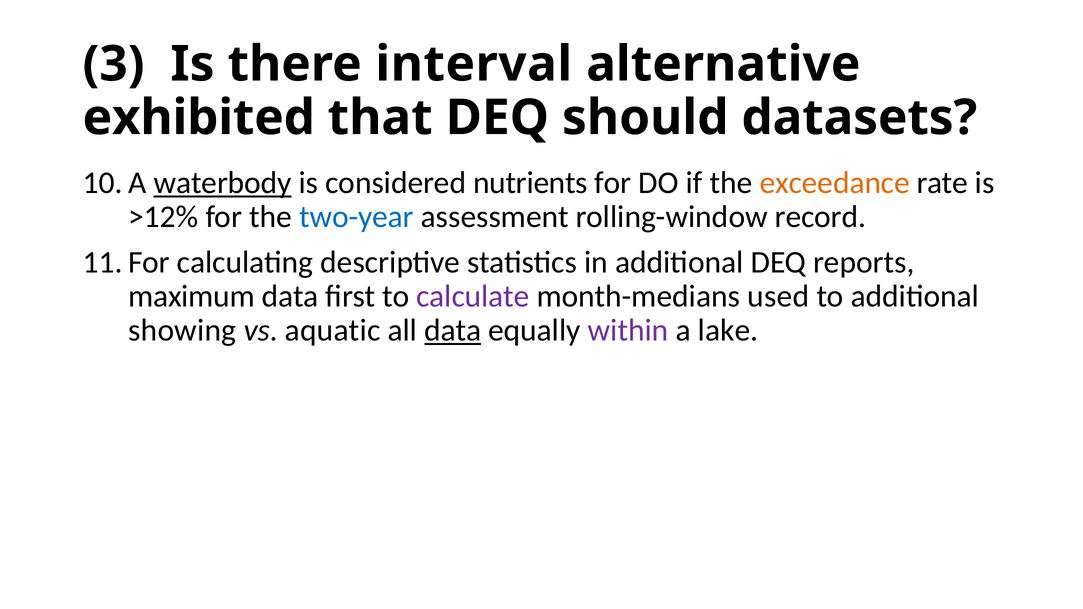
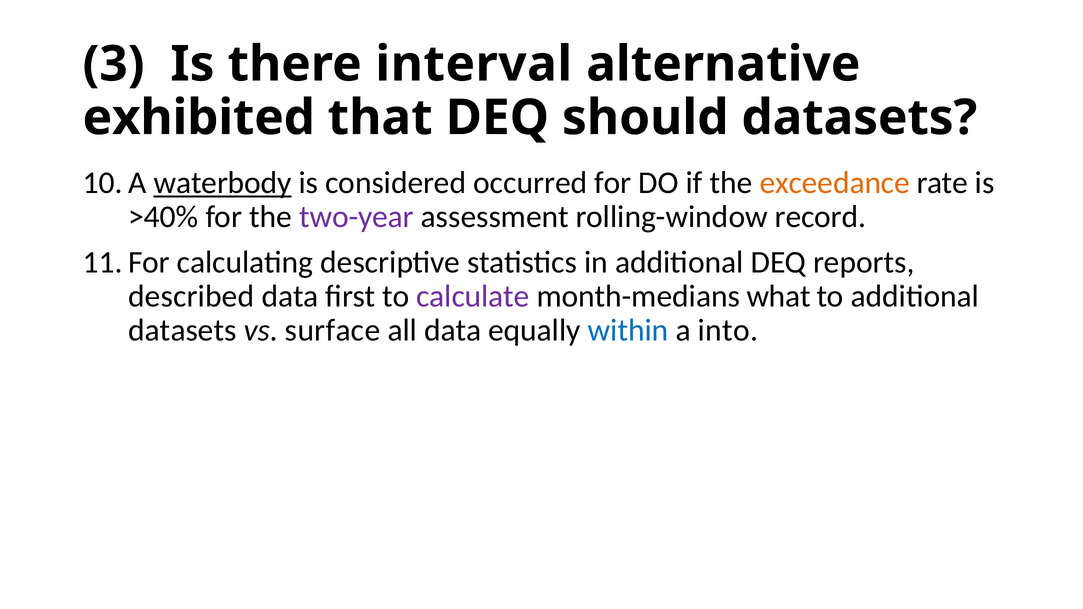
nutrients: nutrients -> occurred
>12%: >12% -> >40%
two-year colour: blue -> purple
maximum: maximum -> described
used: used -> what
showing at (182, 331): showing -> datasets
aquatic: aquatic -> surface
data at (453, 331) underline: present -> none
within colour: purple -> blue
lake: lake -> into
